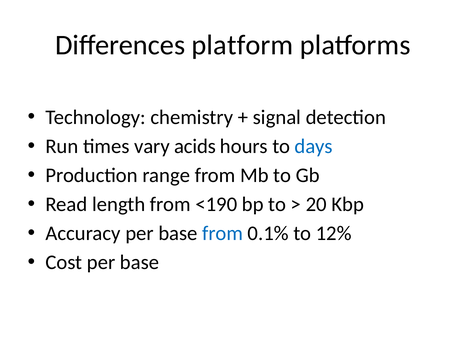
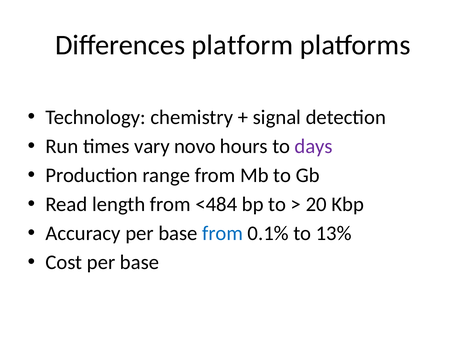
acids: acids -> novo
days colour: blue -> purple
<190: <190 -> <484
12%: 12% -> 13%
